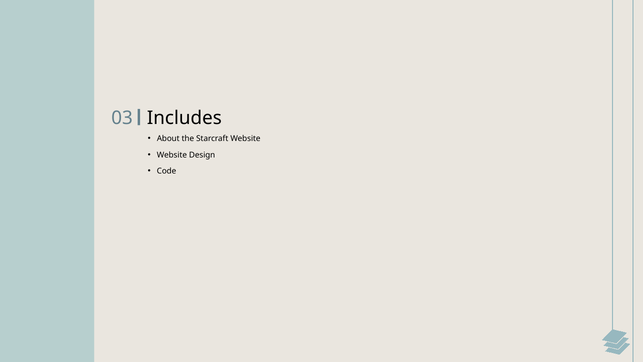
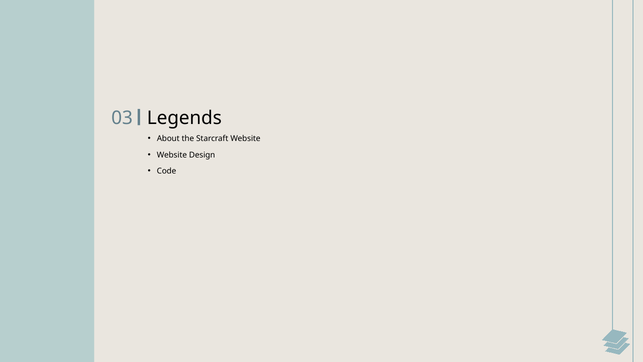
Includes: Includes -> Legends
